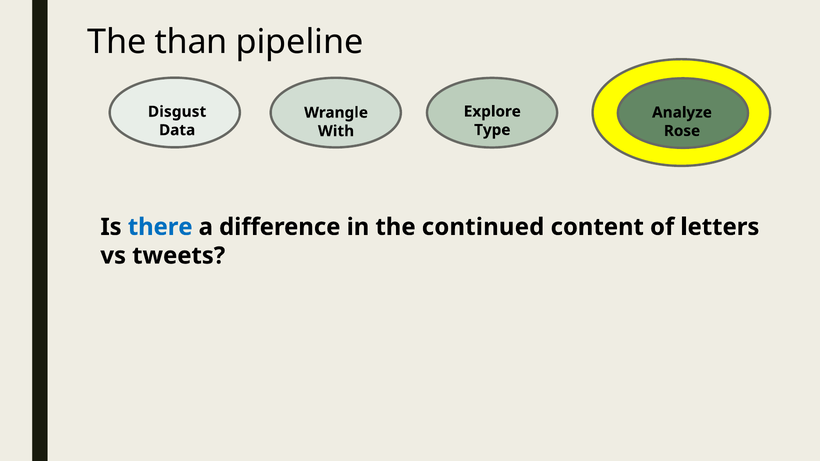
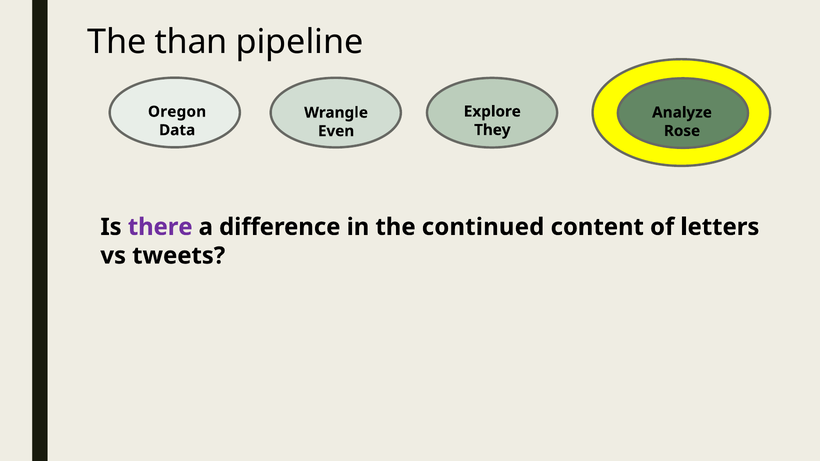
Disgust: Disgust -> Oregon
Type: Type -> They
With: With -> Even
there colour: blue -> purple
